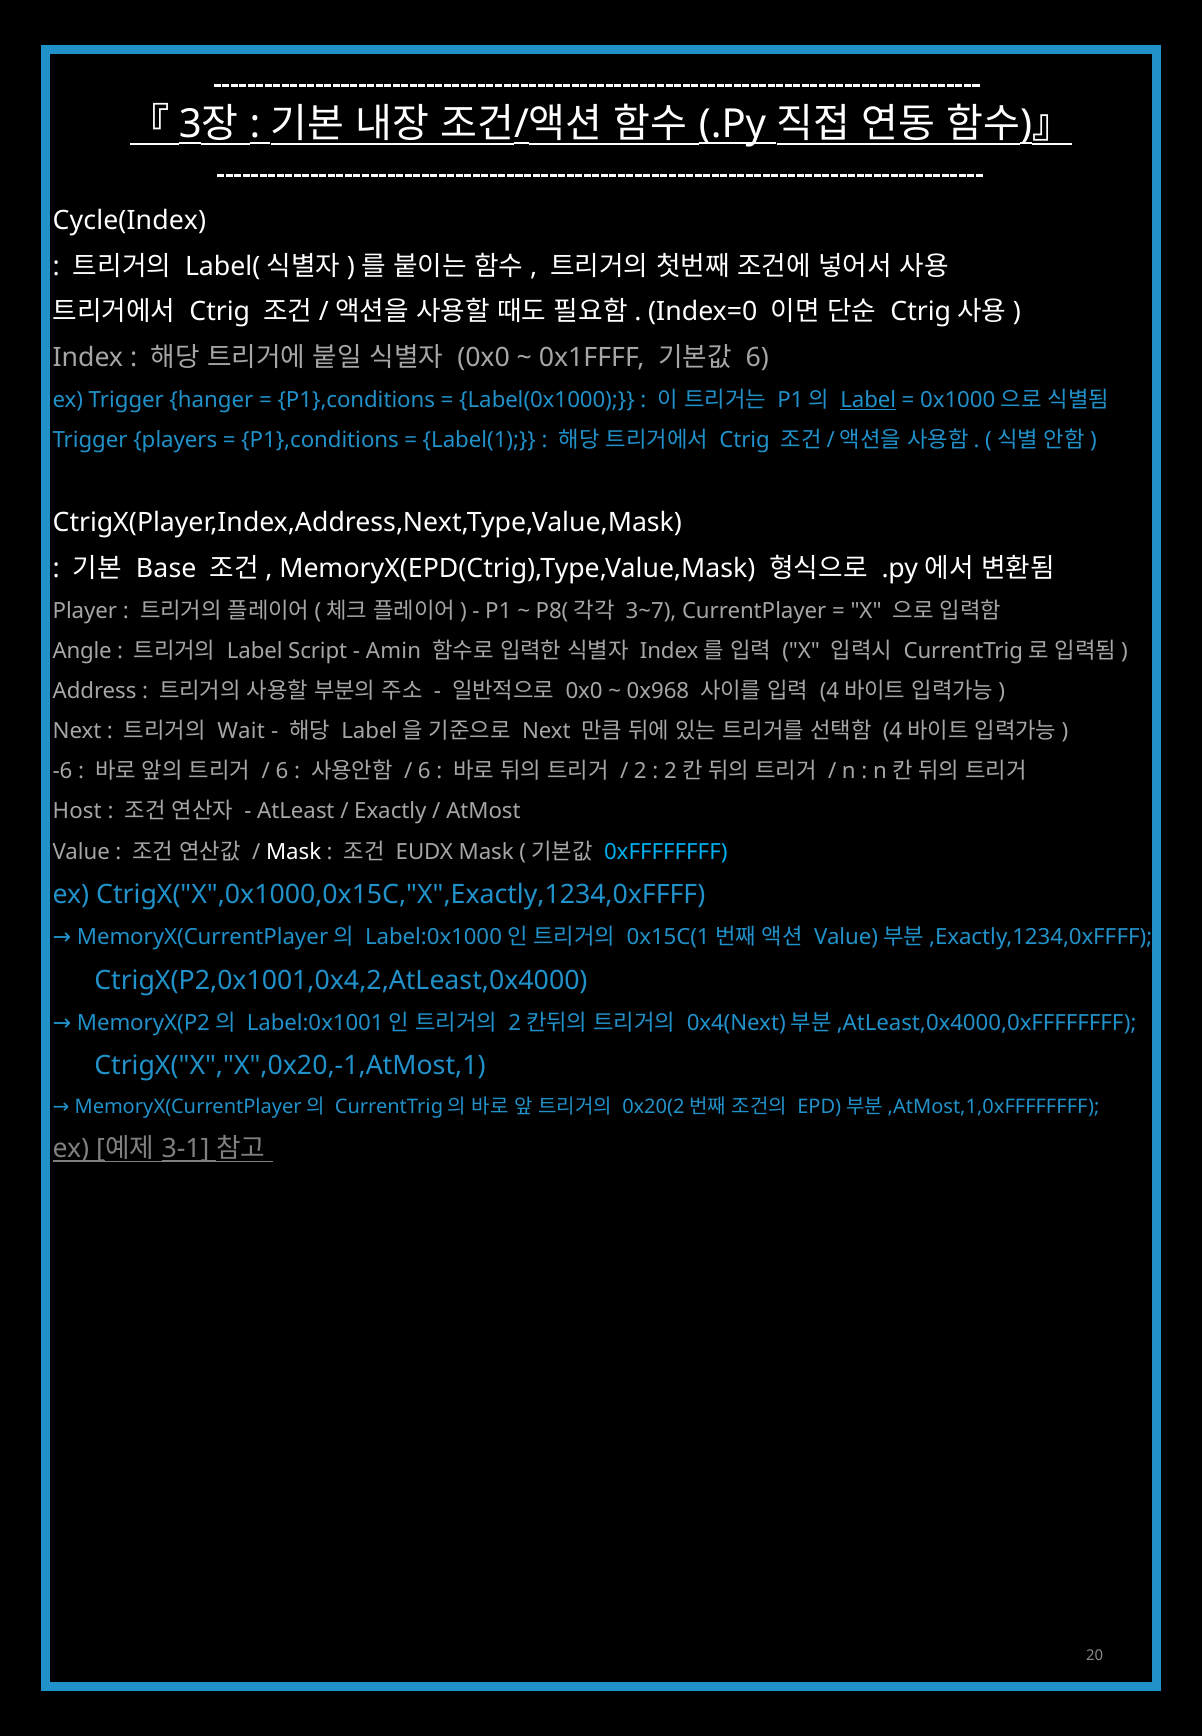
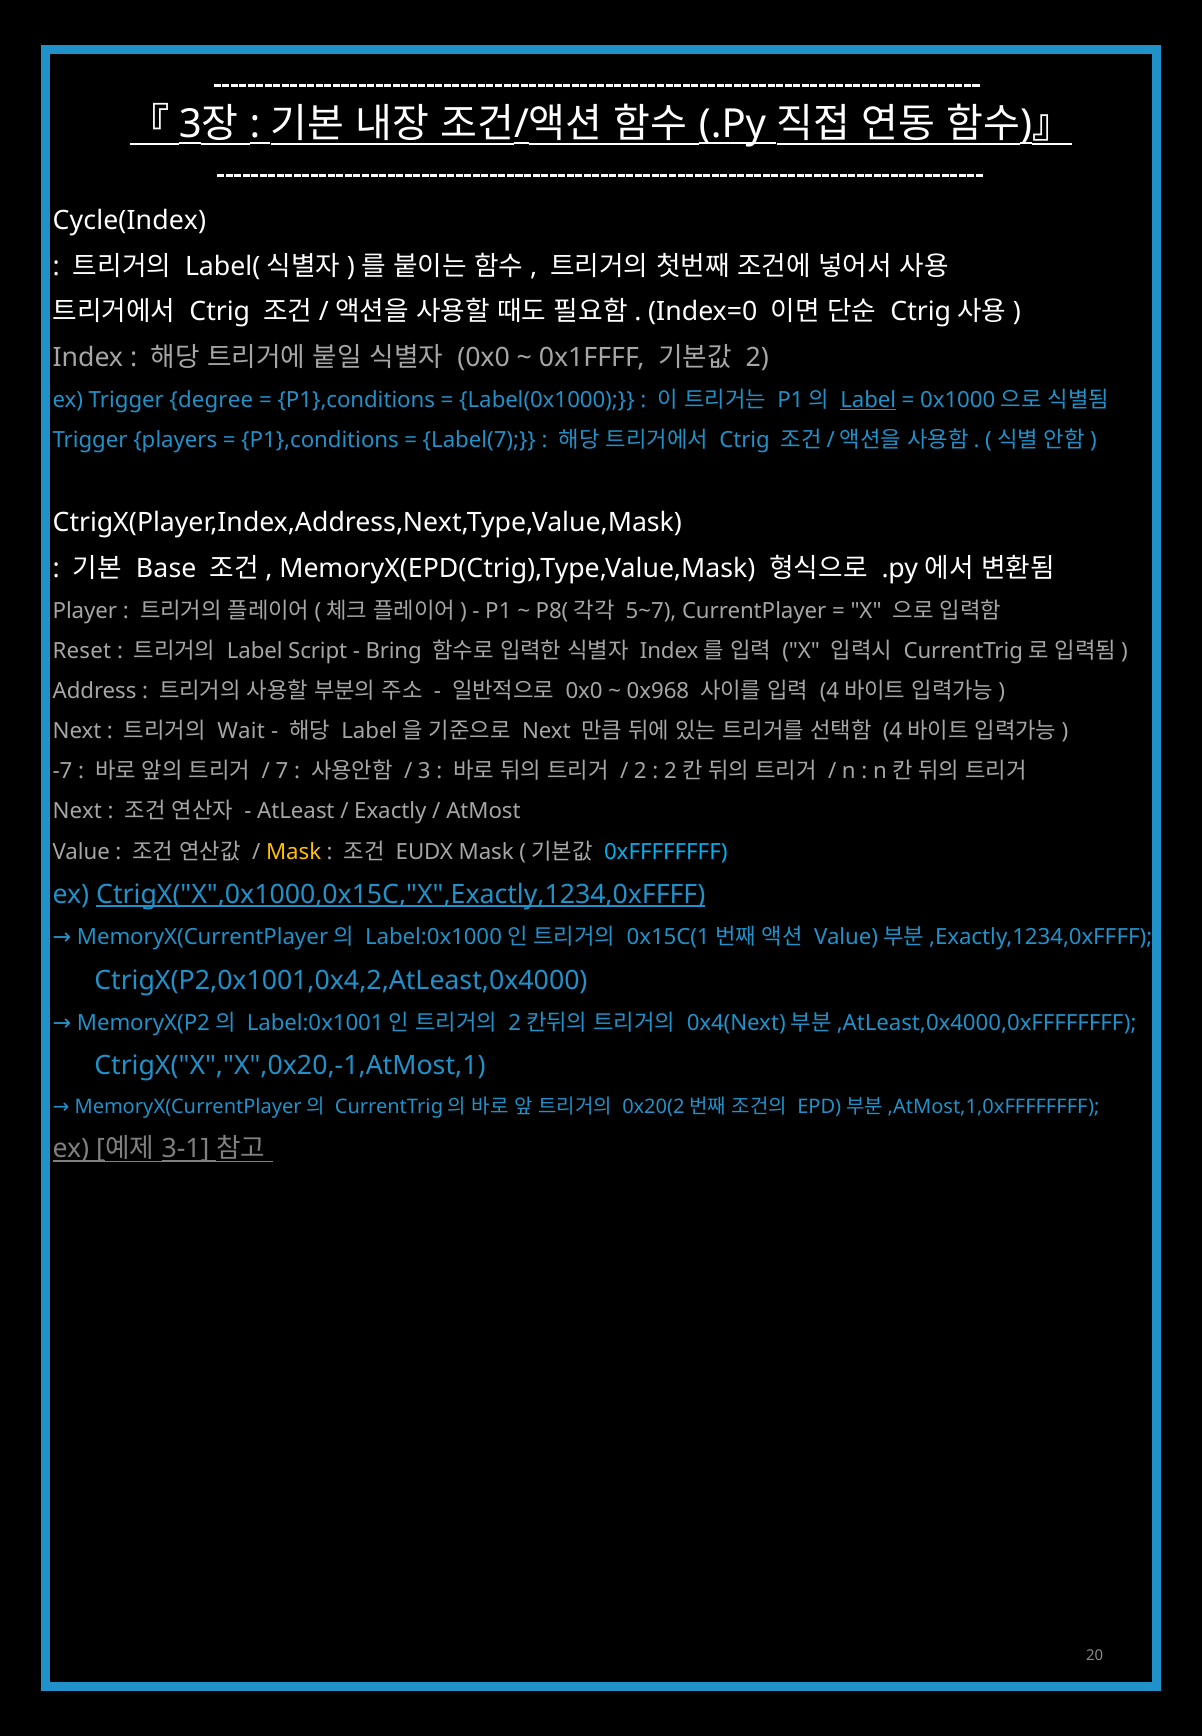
6 at (757, 357): 6 -> 2
hanger: hanger -> degree
Label(1: Label(1 -> Label(7
3~7: 3~7 -> 5~7
Angle: Angle -> Reset
Amin: Amin -> Bring
-6: -6 -> -7
6 at (282, 772): 6 -> 7
6 at (424, 772): 6 -> 3
Host at (77, 812): Host -> Next
Mask at (294, 852) colour: white -> yellow
CtrigX("X",0x1000,0x15C,"X",Exactly,1234,0xFFFF underline: none -> present
